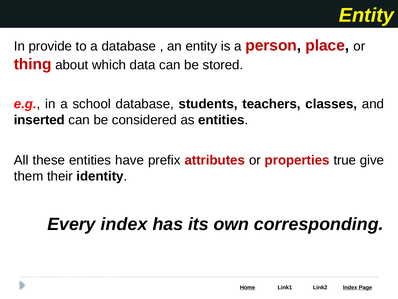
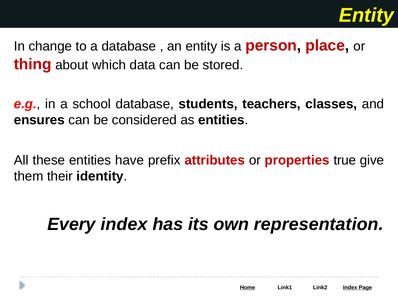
provide: provide -> change
inserted: inserted -> ensures
corresponding: corresponding -> representation
